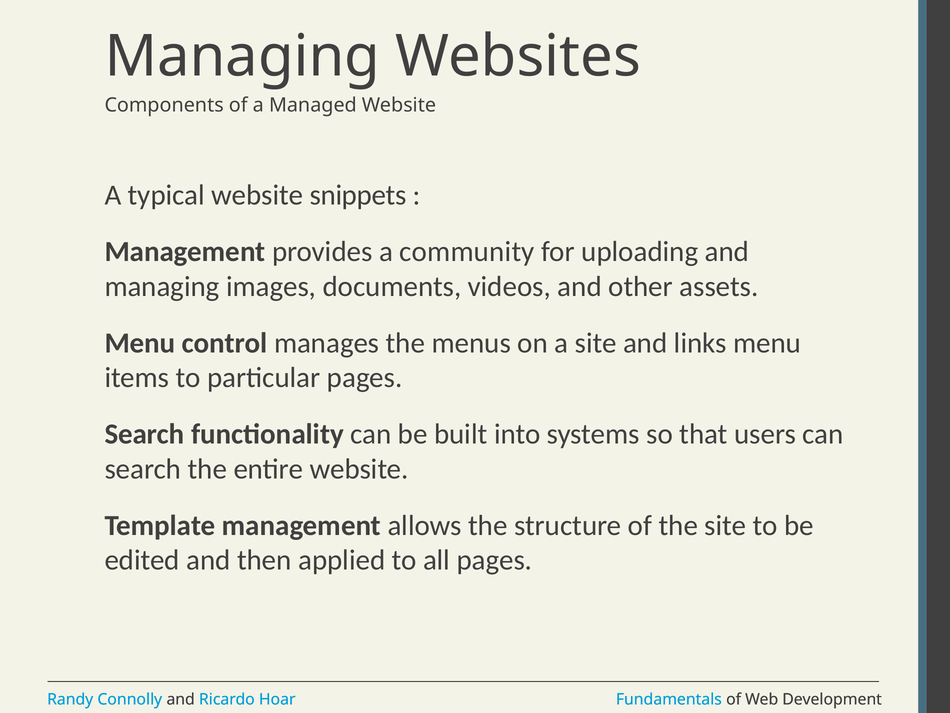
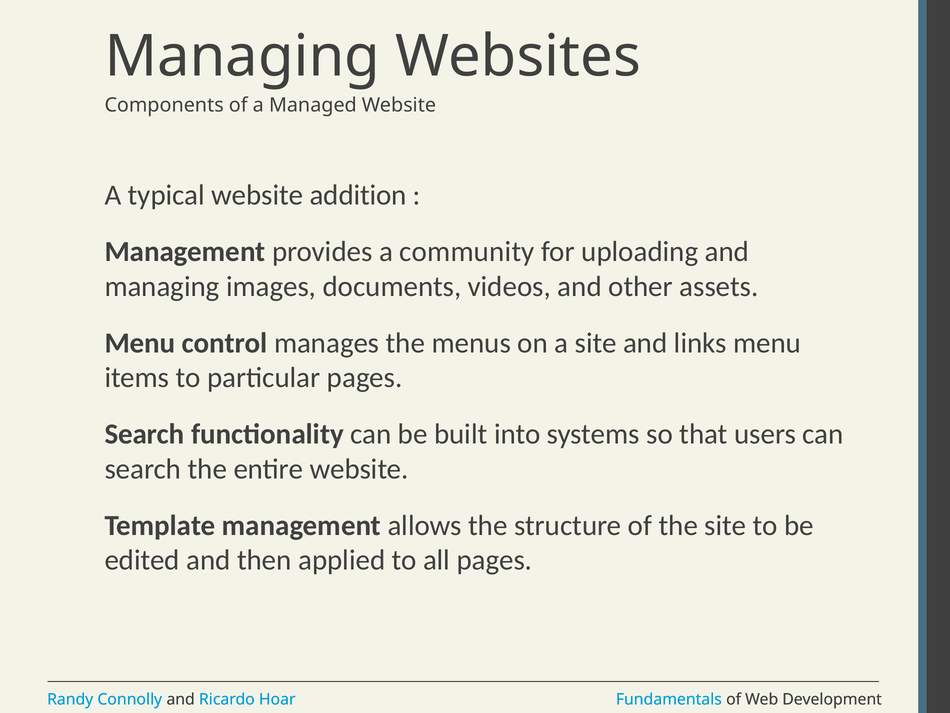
snippets: snippets -> addition
